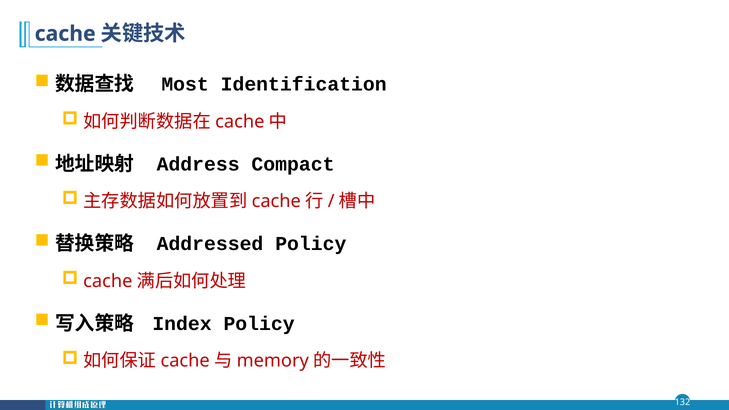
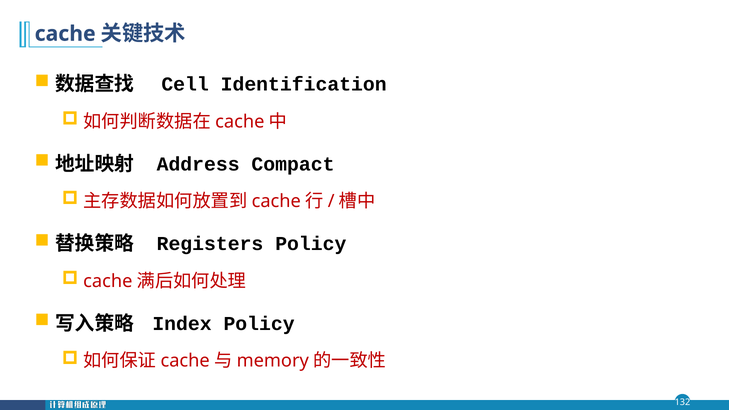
Most: Most -> Cell
Addressed: Addressed -> Registers
